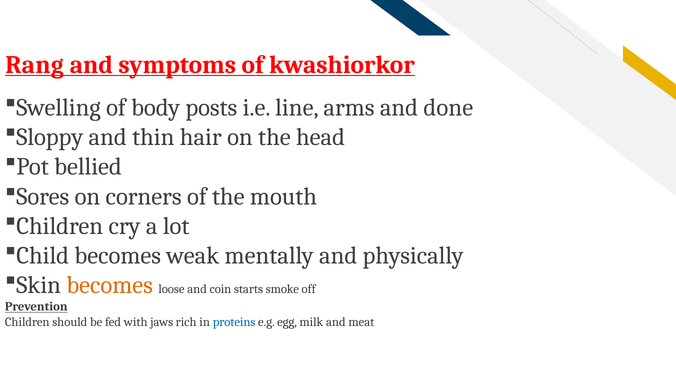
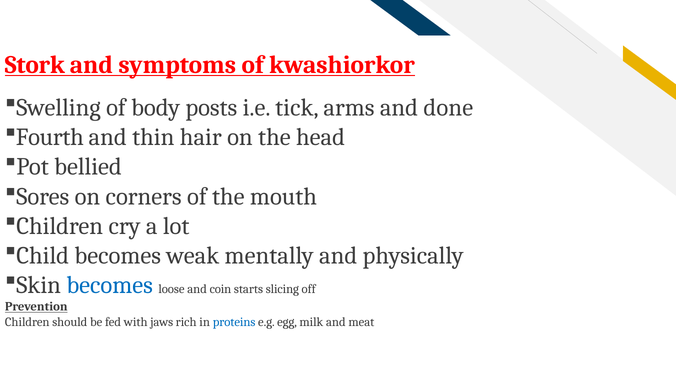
Rang: Rang -> Stork
line: line -> tick
Sloppy: Sloppy -> Fourth
becomes at (110, 285) colour: orange -> blue
smoke: smoke -> slicing
